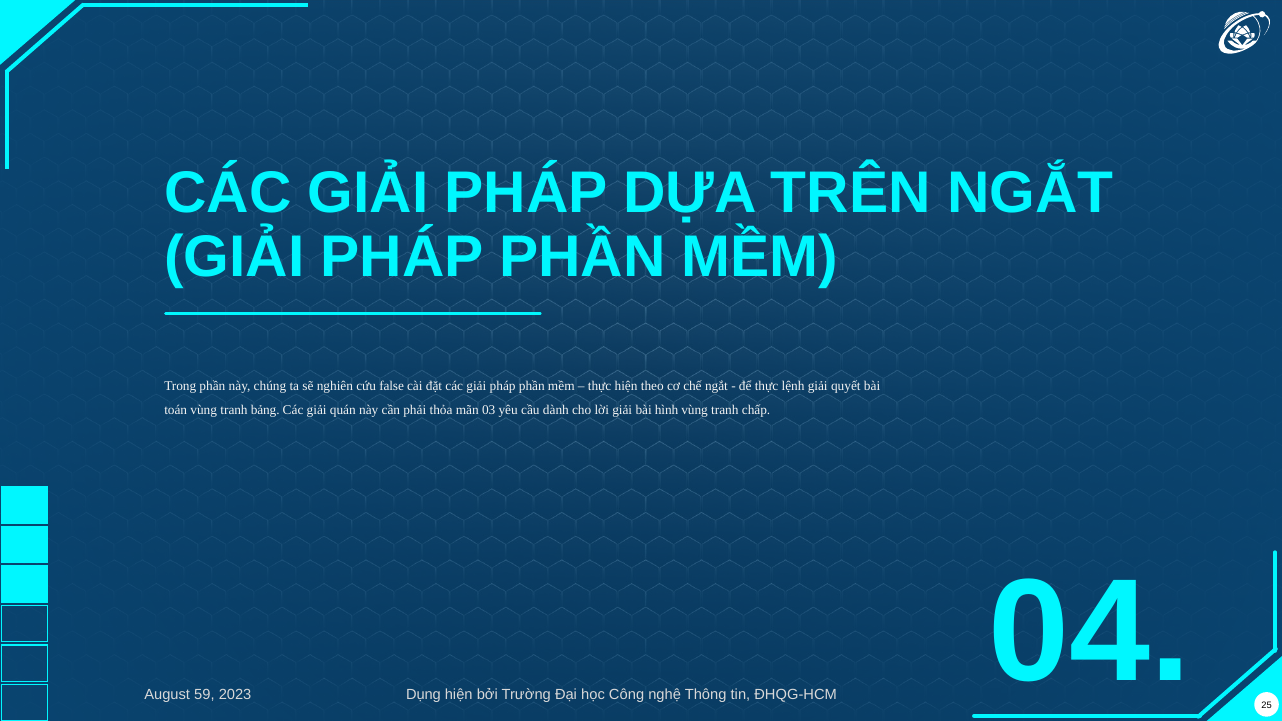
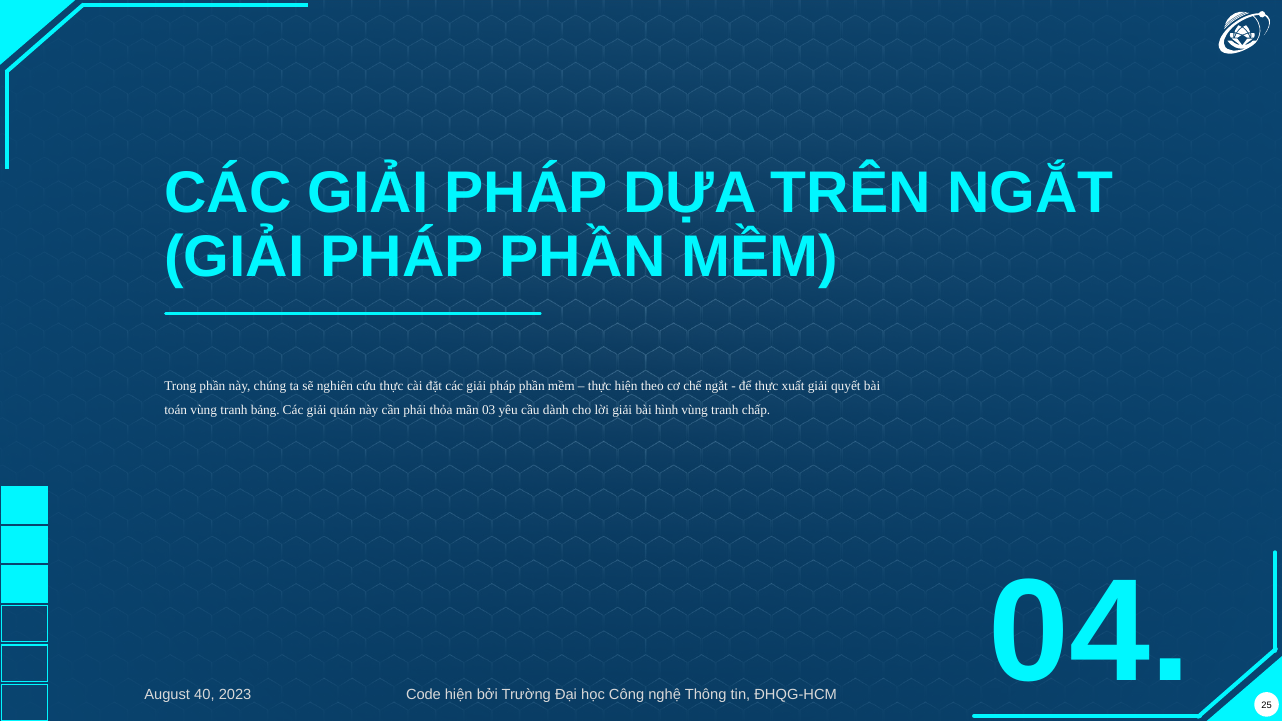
cứu false: false -> thực
lệnh: lệnh -> xuất
59: 59 -> 40
Dụng: Dụng -> Code
